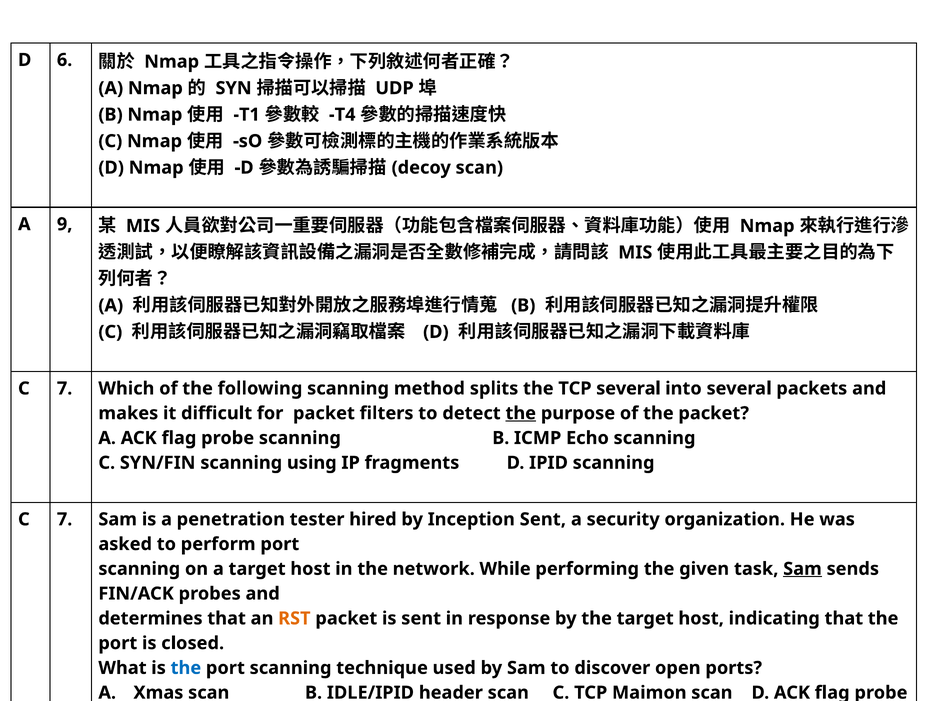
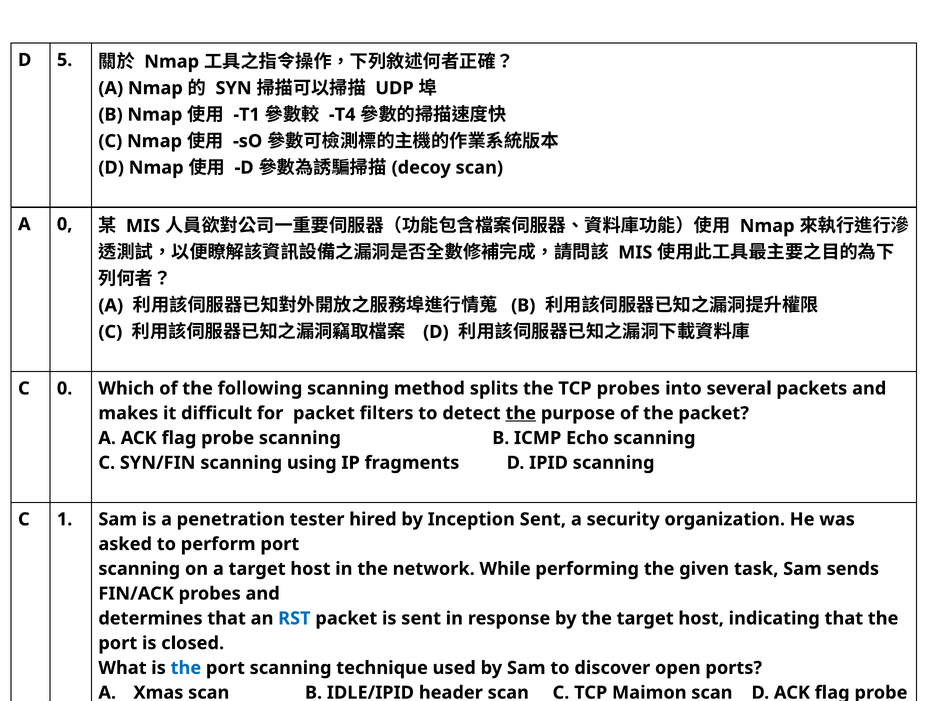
6: 6 -> 5
A 9: 9 -> 0
7 at (65, 389): 7 -> 0
TCP several: several -> probes
7 at (65, 520): 7 -> 1
Sam at (802, 569) underline: present -> none
RST colour: orange -> blue
